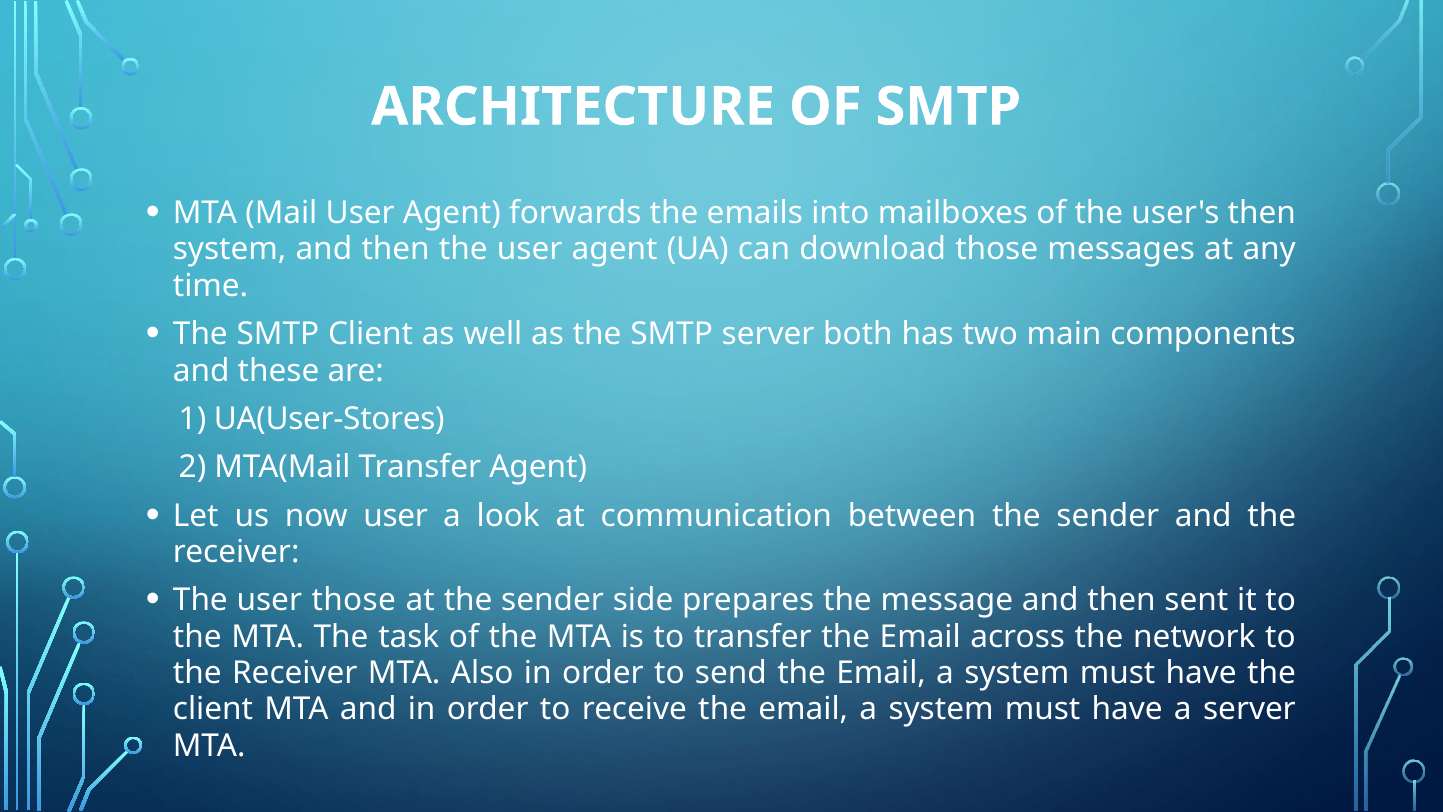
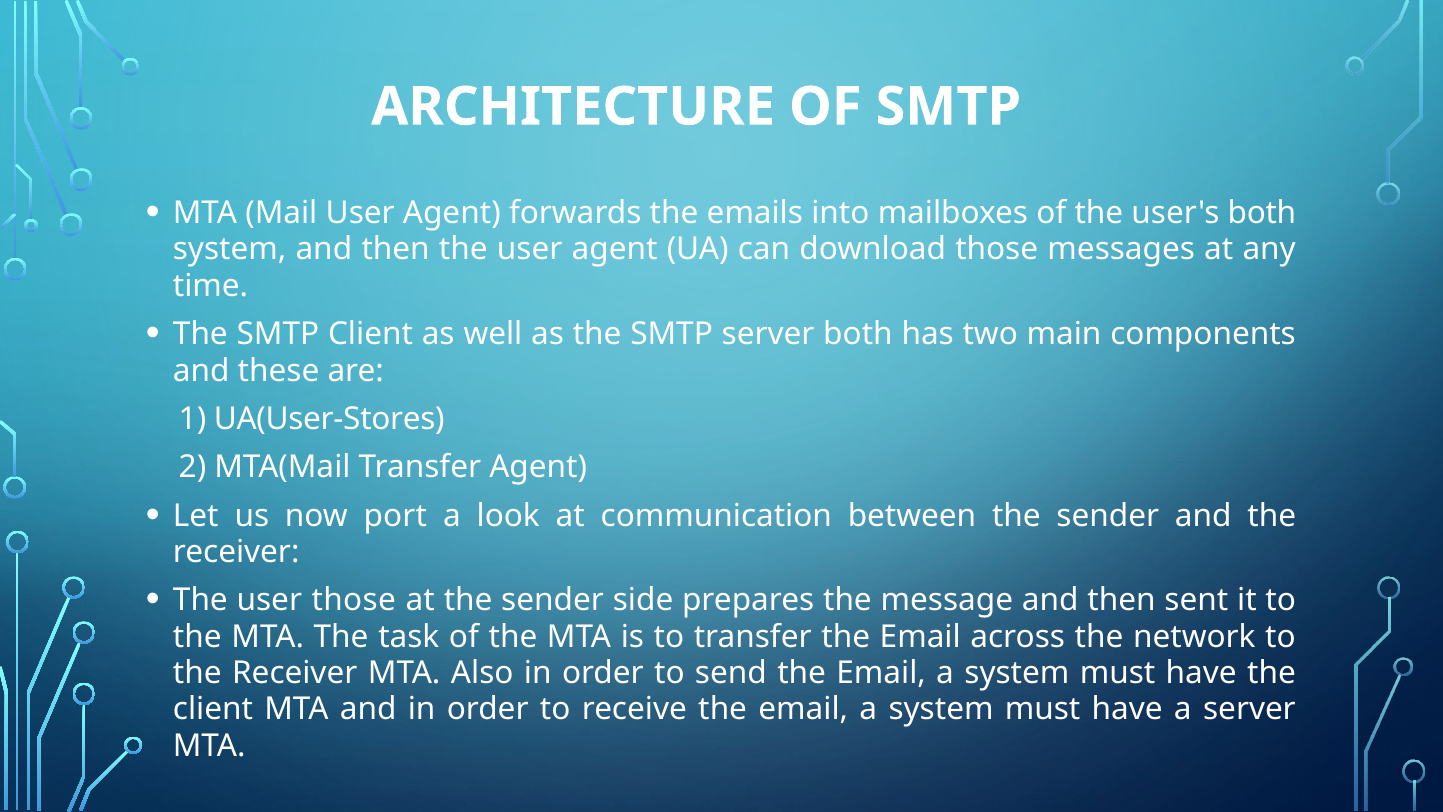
user's then: then -> both
now user: user -> port
